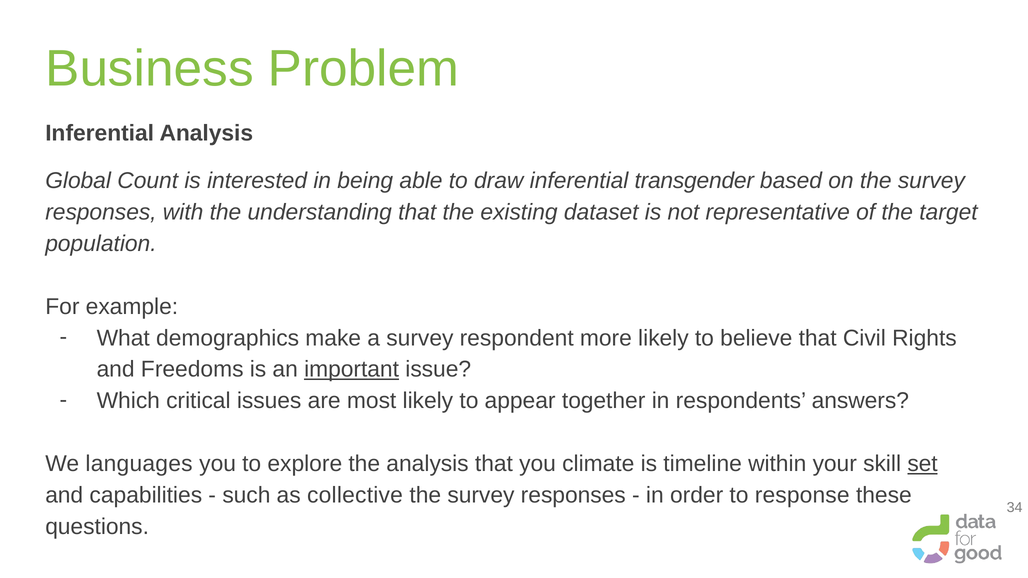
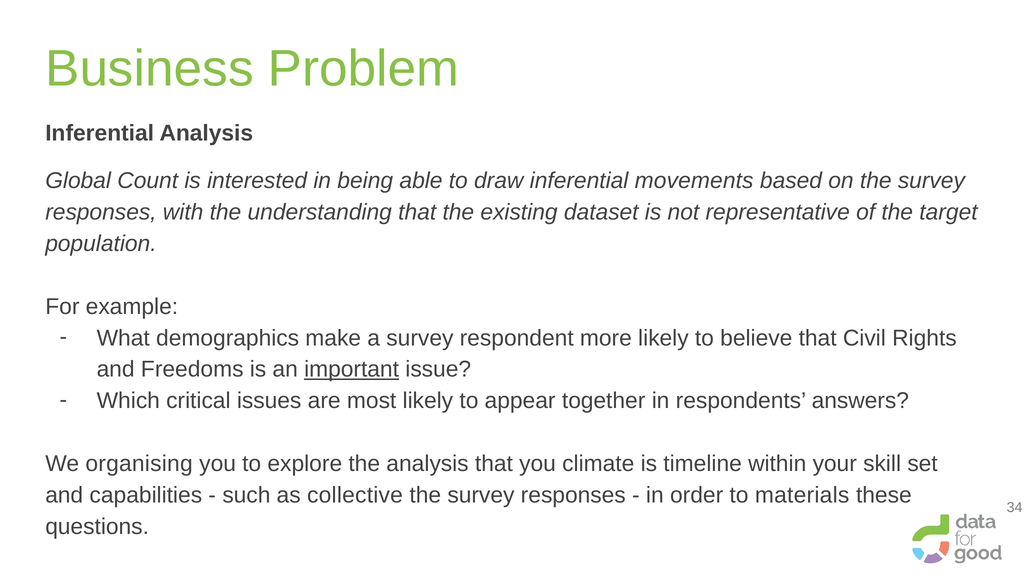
transgender: transgender -> movements
languages: languages -> organising
set underline: present -> none
response: response -> materials
